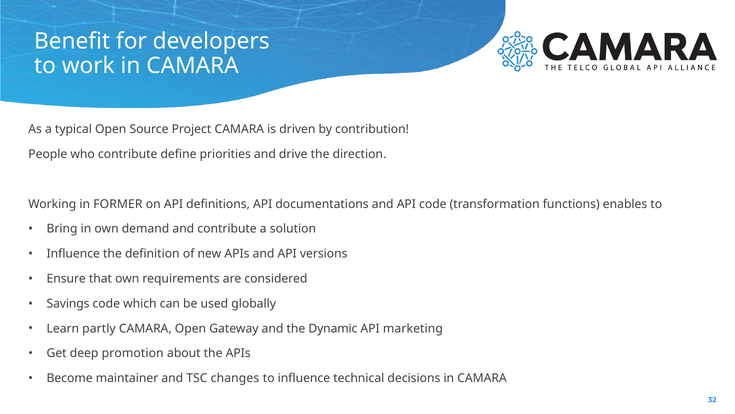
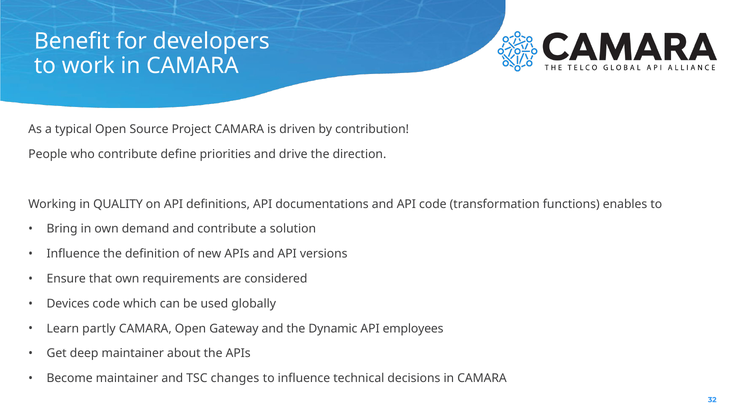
FORMER: FORMER -> QUALITY
Savings: Savings -> Devices
marketing: marketing -> employees
deep promotion: promotion -> maintainer
